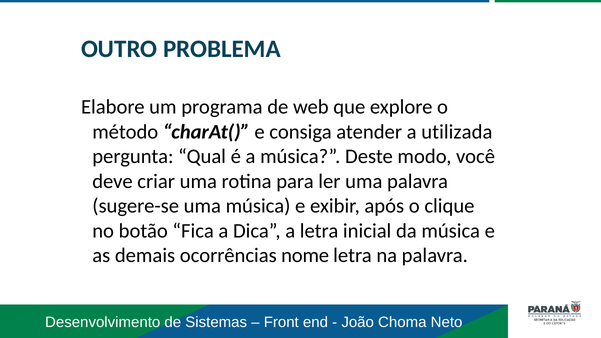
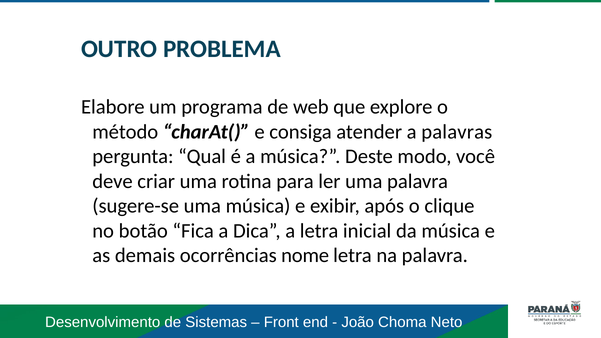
utilizada: utilizada -> palavras
